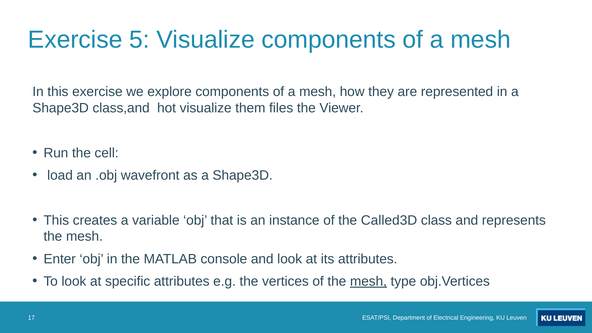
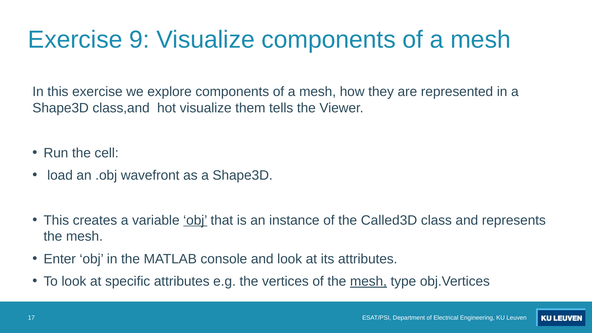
5: 5 -> 9
files: files -> tells
obj at (195, 220) underline: none -> present
